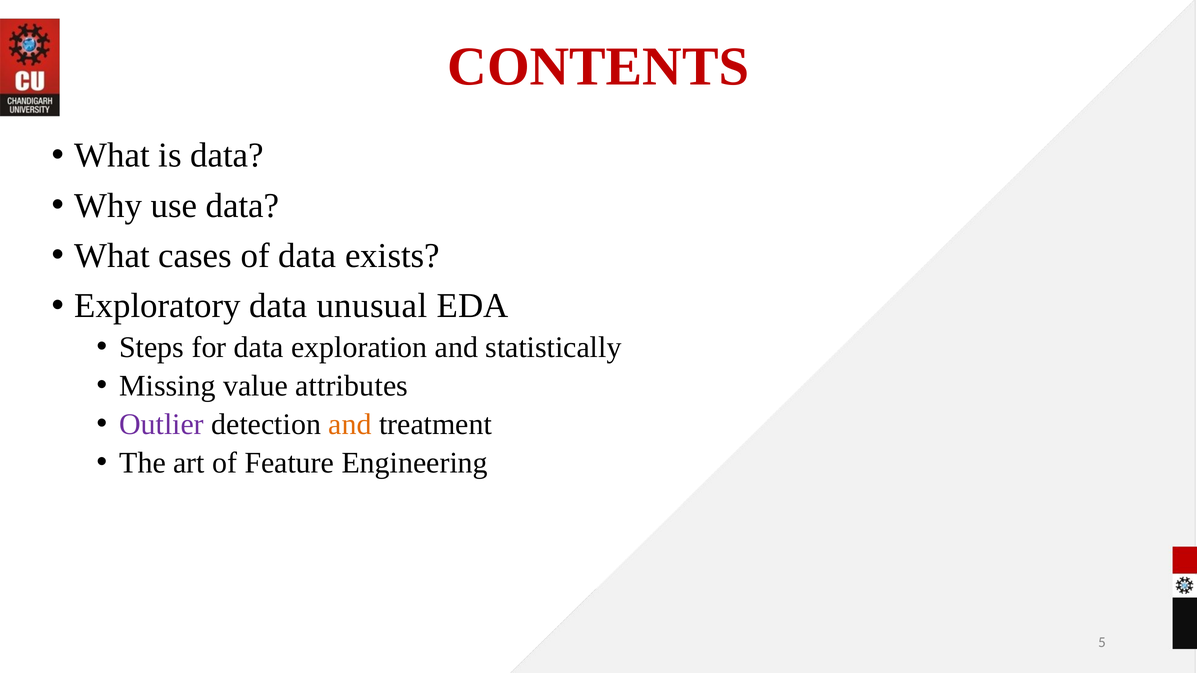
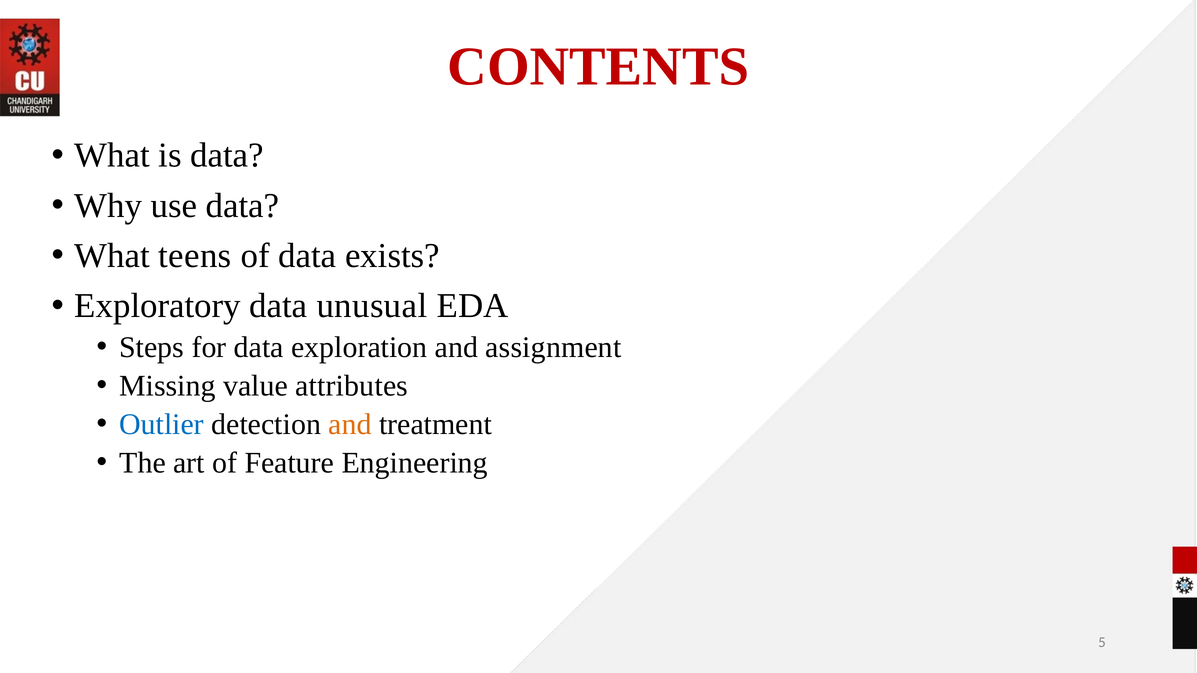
cases: cases -> teens
statistically: statistically -> assignment
Outlier colour: purple -> blue
